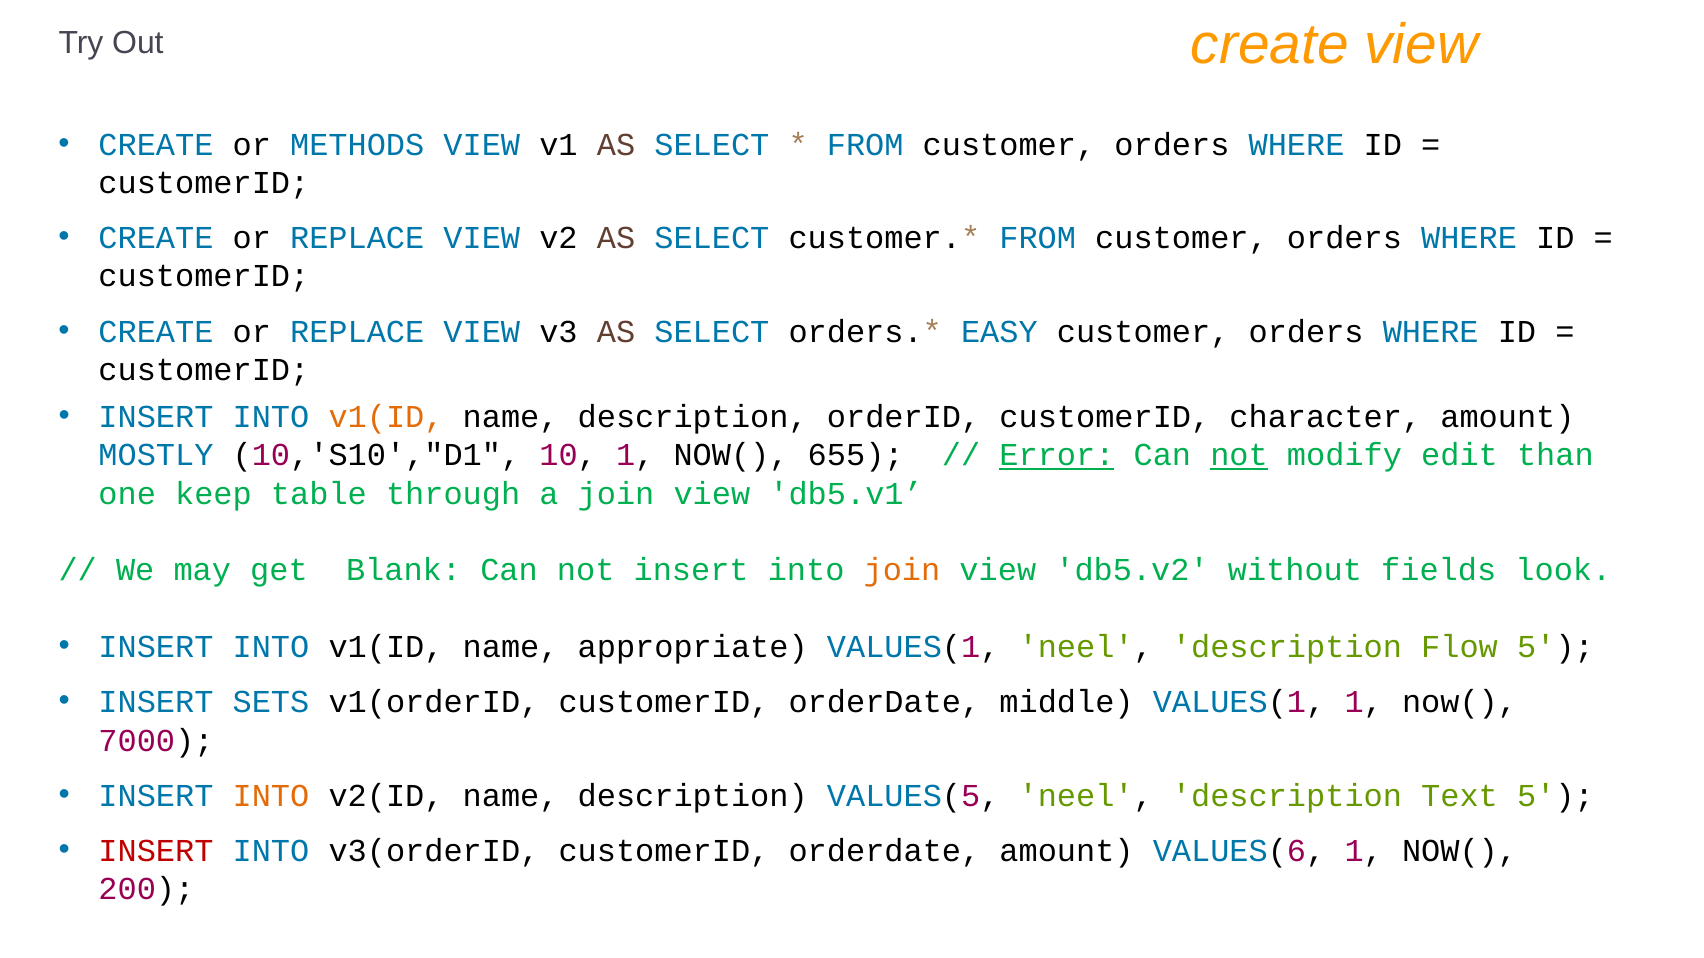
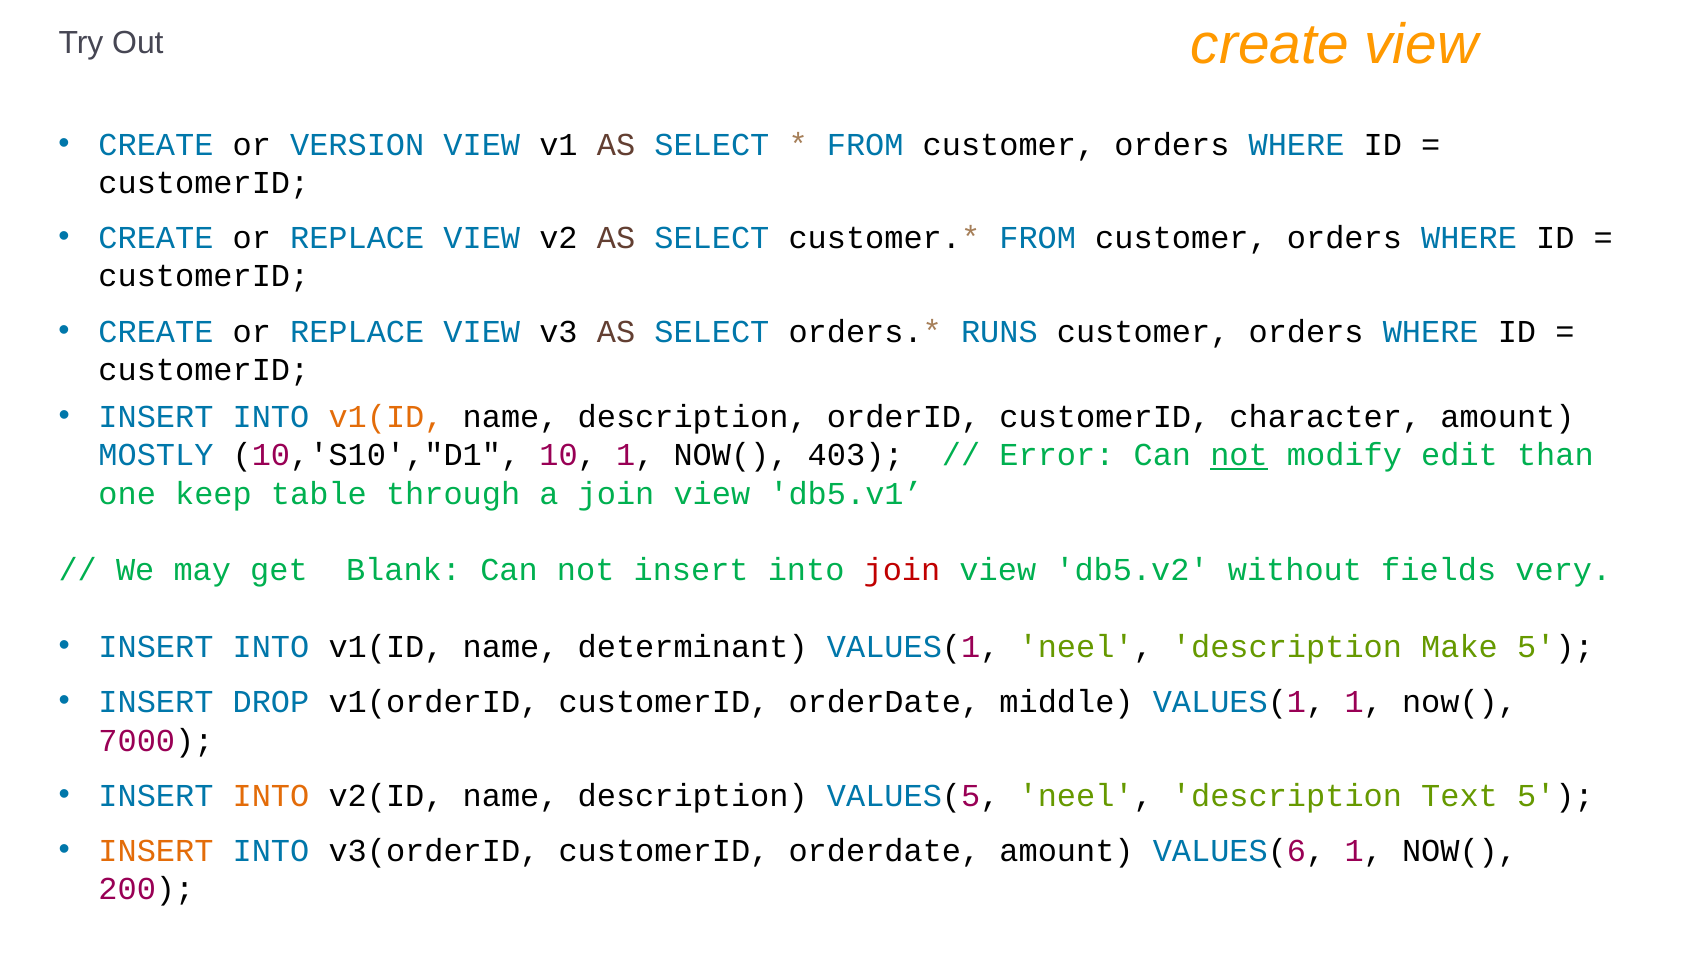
METHODS: METHODS -> VERSION
EASY: EASY -> RUNS
655: 655 -> 403
Error underline: present -> none
join at (902, 570) colour: orange -> red
look: look -> very
appropriate: appropriate -> determinant
Flow: Flow -> Make
SETS: SETS -> DROP
INSERT at (156, 852) colour: red -> orange
